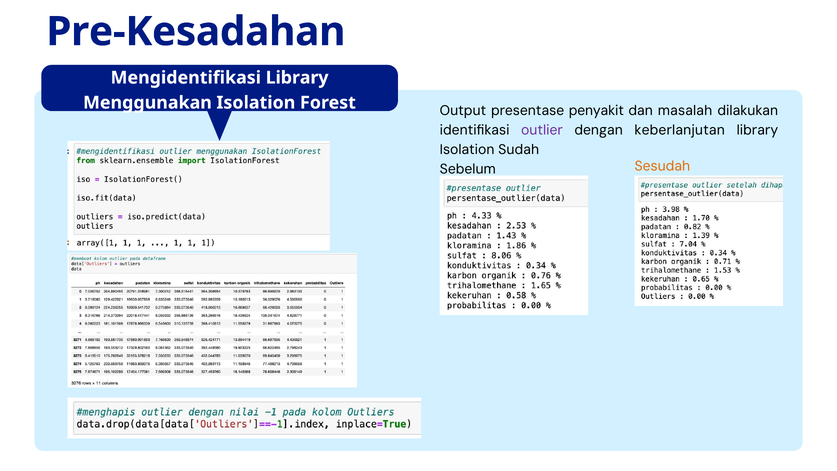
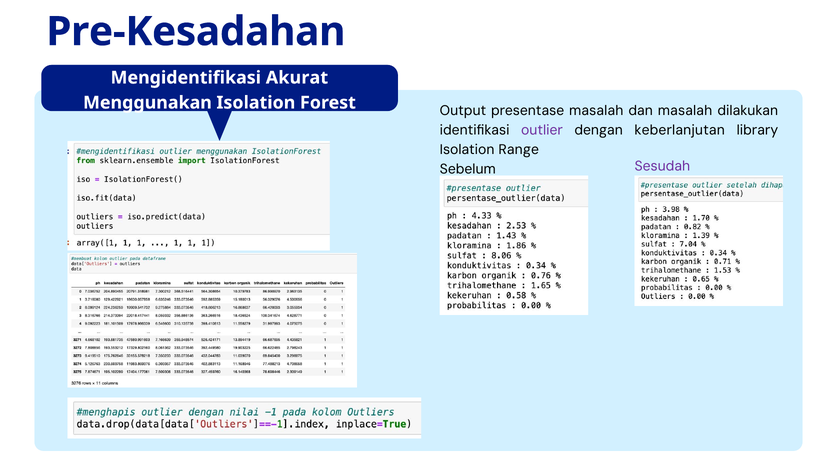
Mengidentifikasi Library: Library -> Akurat
presentase penyakit: penyakit -> masalah
Sudah: Sudah -> Range
Sesudah colour: orange -> purple
